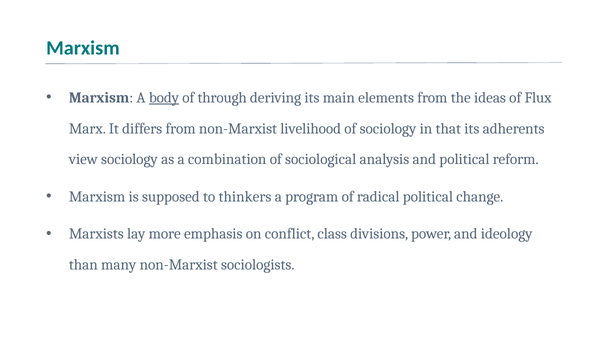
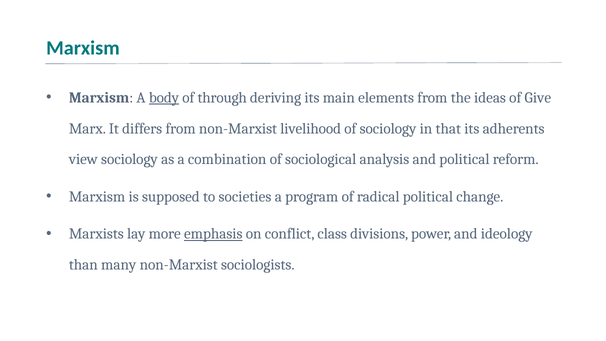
Flux: Flux -> Give
thinkers: thinkers -> societies
emphasis underline: none -> present
